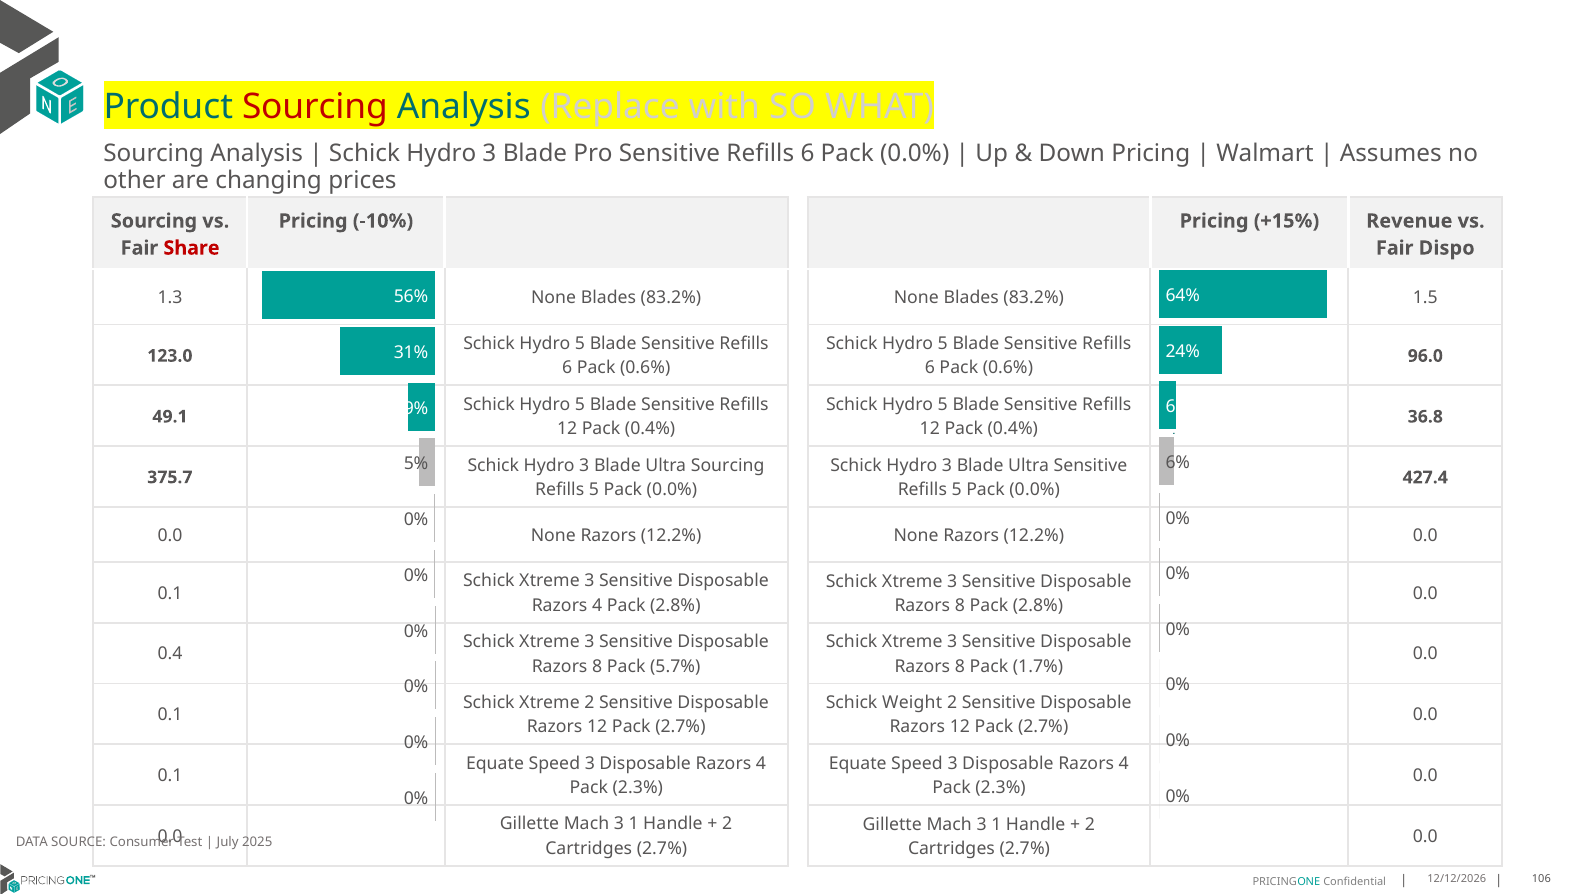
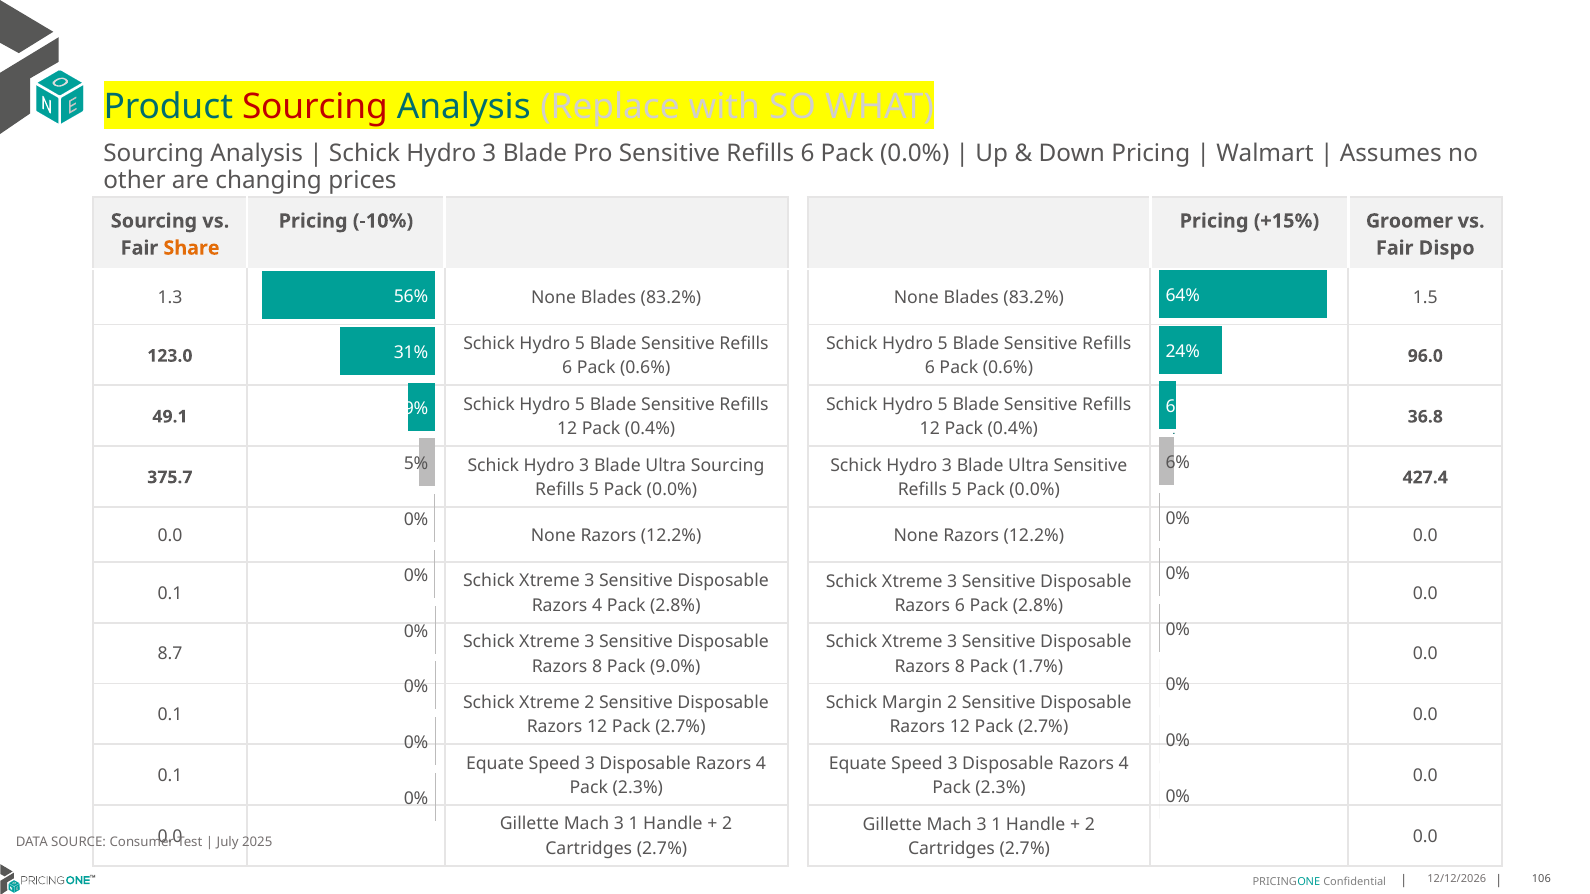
Revenue: Revenue -> Groomer
Share colour: red -> orange
8 at (960, 606): 8 -> 6
0.4: 0.4 -> 8.7
5.7%: 5.7% -> 9.0%
Weight: Weight -> Margin
